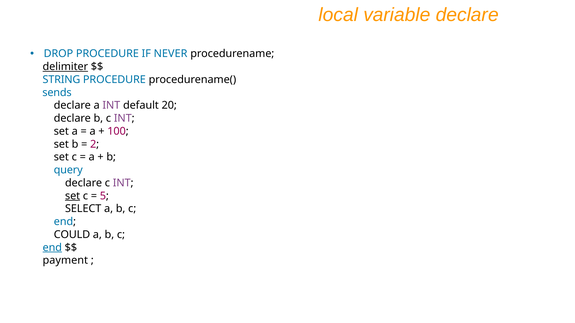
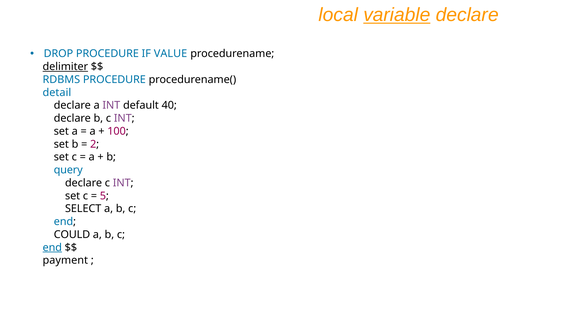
variable underline: none -> present
NEVER: NEVER -> VALUE
STRING: STRING -> RDBMS
sends: sends -> detail
20: 20 -> 40
set at (73, 196) underline: present -> none
